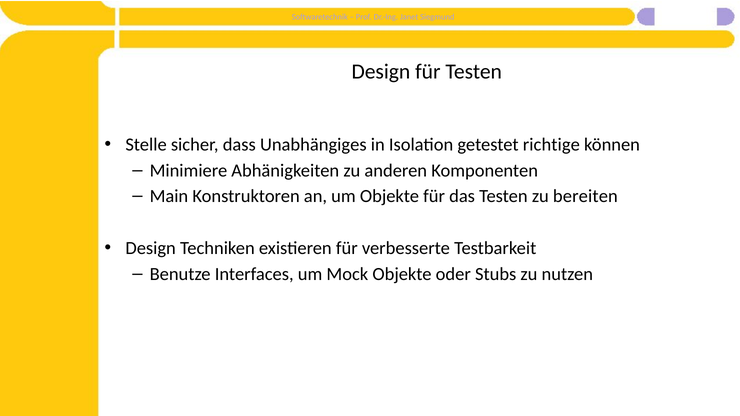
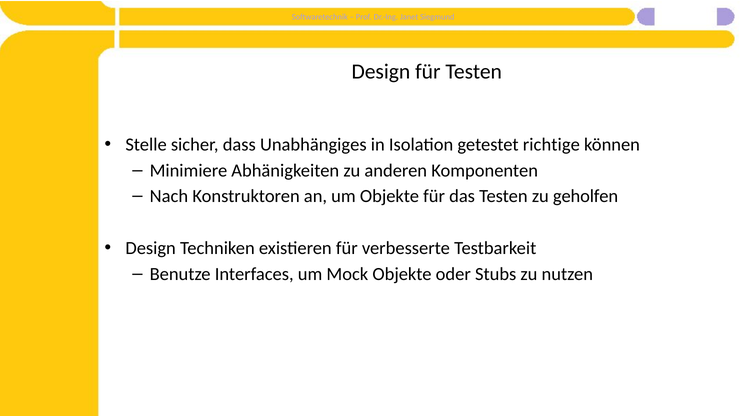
Main: Main -> Nach
bereiten: bereiten -> geholfen
